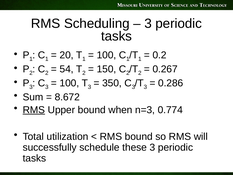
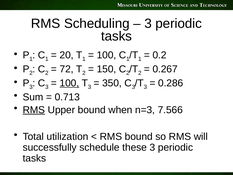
54: 54 -> 72
100 at (69, 83) underline: none -> present
8.672: 8.672 -> 0.713
0.774: 0.774 -> 7.566
